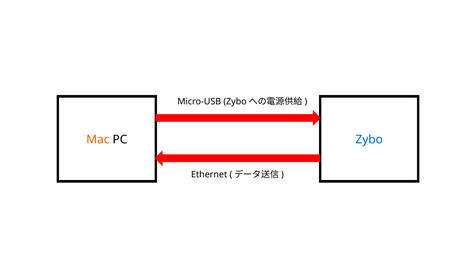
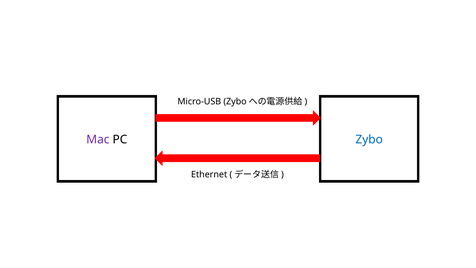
Mac colour: orange -> purple
